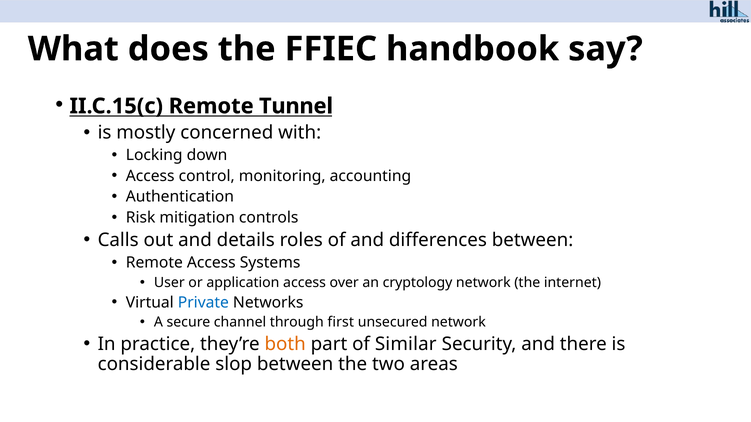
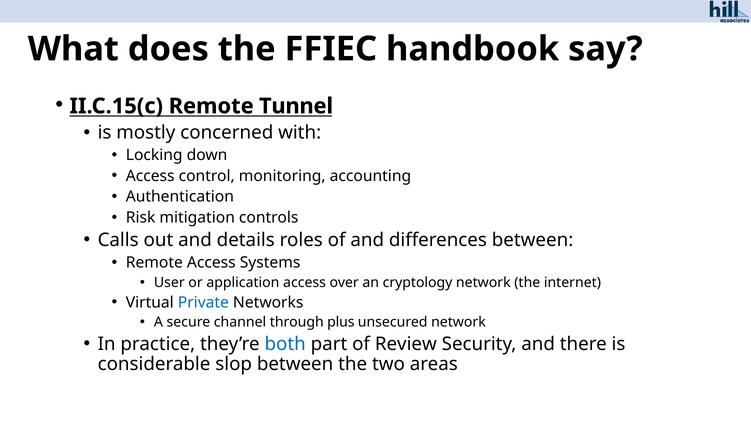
first: first -> plus
both colour: orange -> blue
Similar: Similar -> Review
